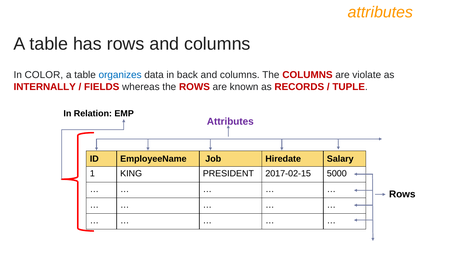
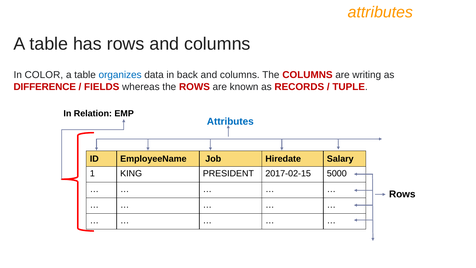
violate: violate -> writing
INTERNALLY: INTERNALLY -> DIFFERENCE
Attributes at (230, 121) colour: purple -> blue
